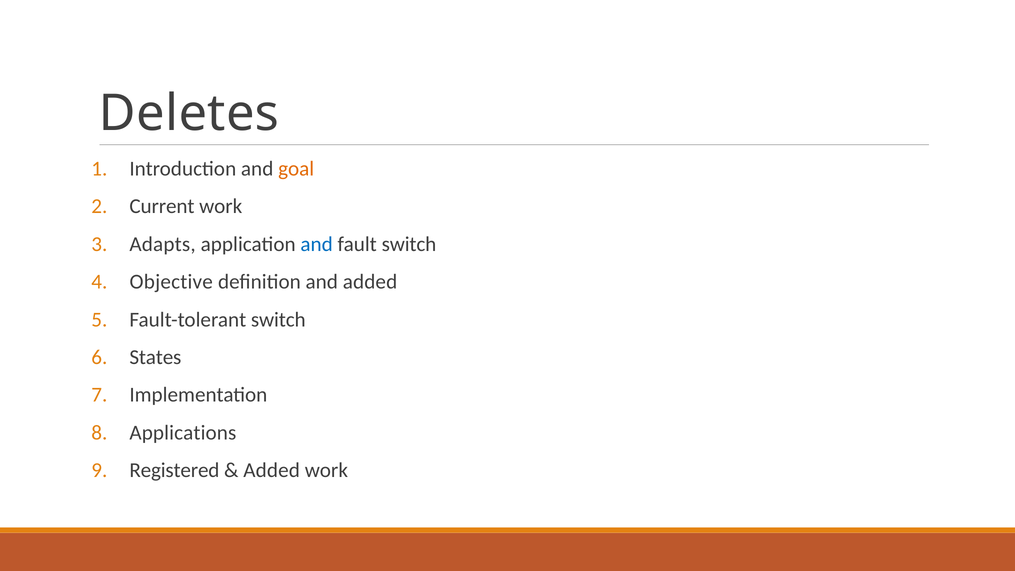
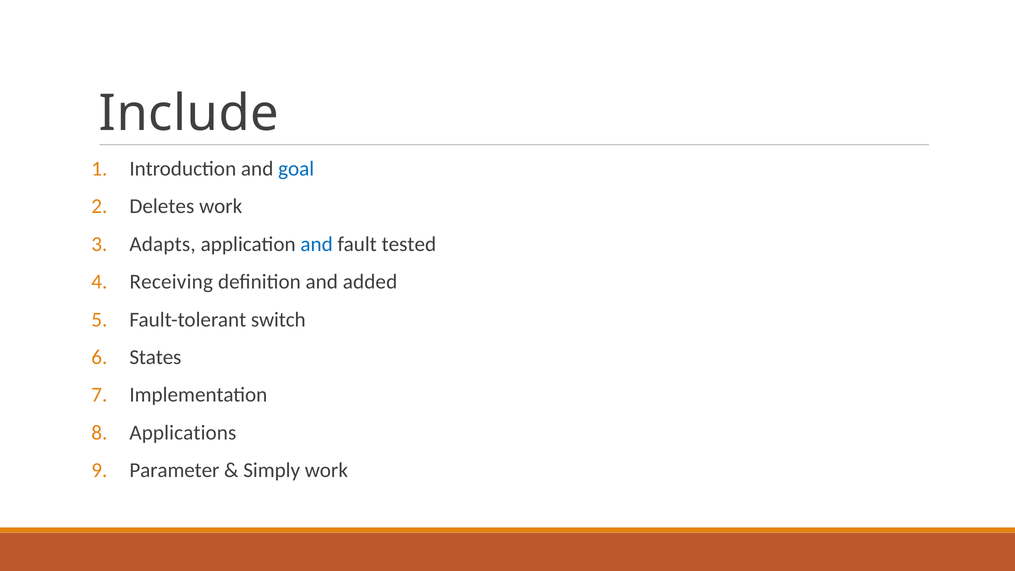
Deletes: Deletes -> Include
goal colour: orange -> blue
Current: Current -> Deletes
fault switch: switch -> tested
Objective: Objective -> Receiving
Registered: Registered -> Parameter
Added at (272, 470): Added -> Simply
